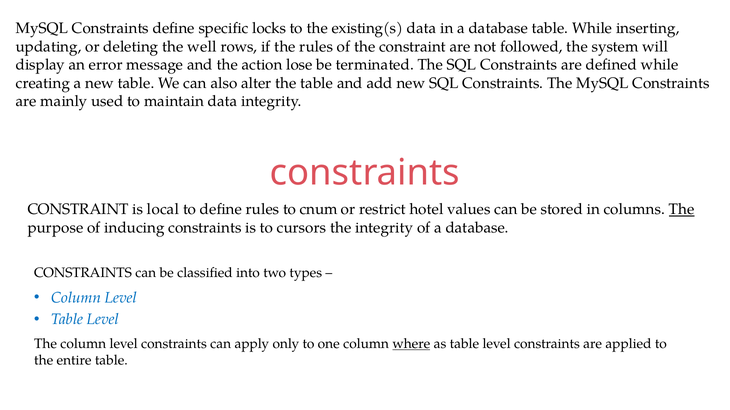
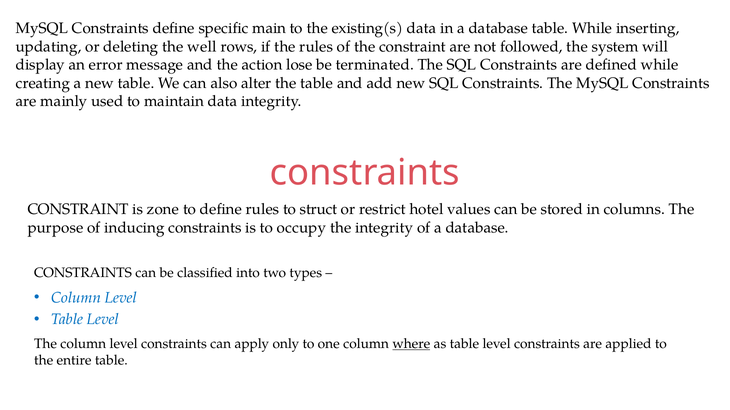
locks: locks -> main
local: local -> zone
cnum: cnum -> struct
The at (682, 210) underline: present -> none
cursors: cursors -> occupy
